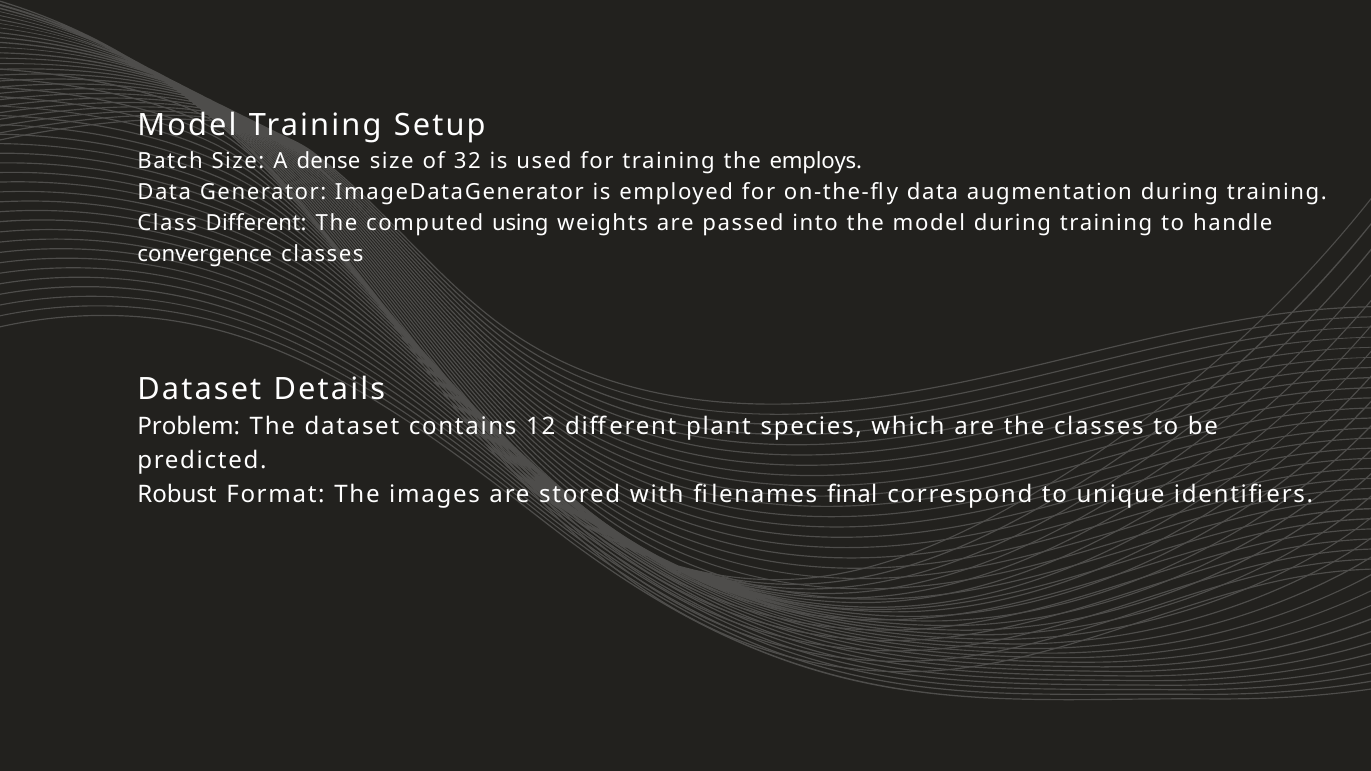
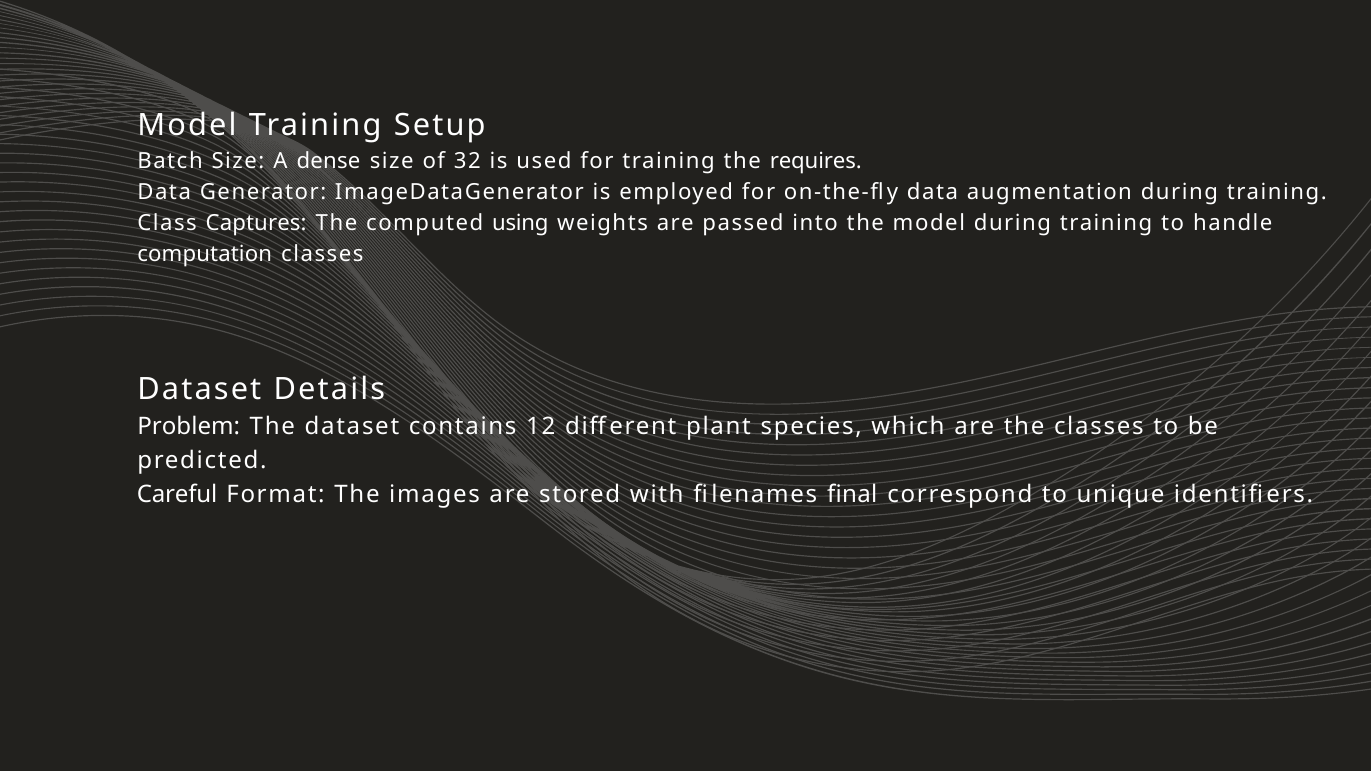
employs: employs -> requires
Class Different: Different -> Captures
convergence: convergence -> computation
Robust: Robust -> Careful
